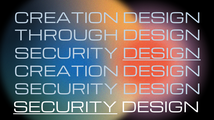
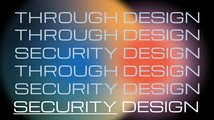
CREATION at (67, 19): CREATION -> THROUGH
DESIGN at (162, 54) underline: present -> none
CREATION at (67, 72): CREATION -> THROUGH
